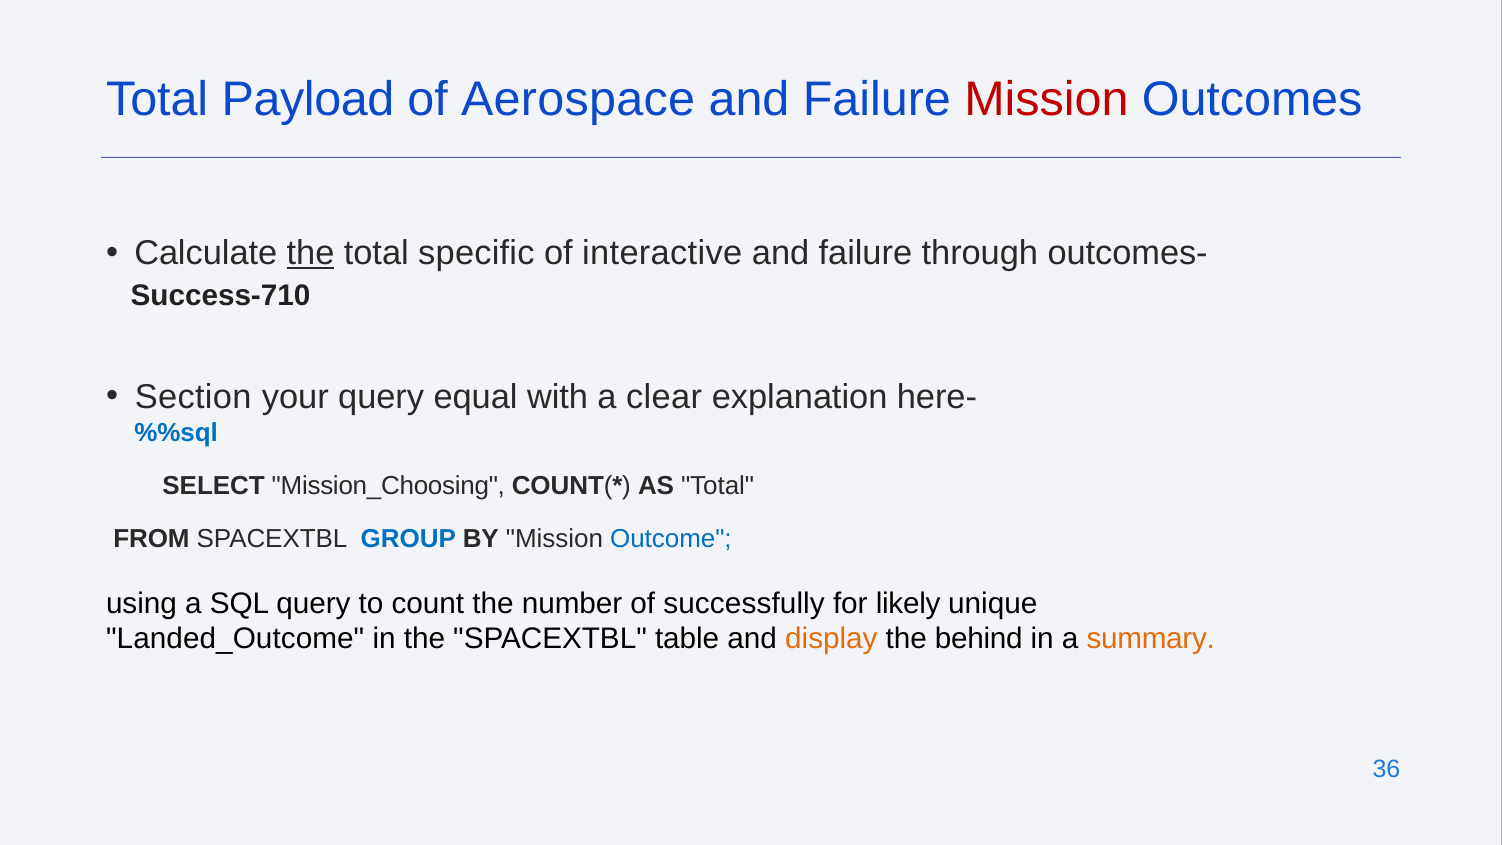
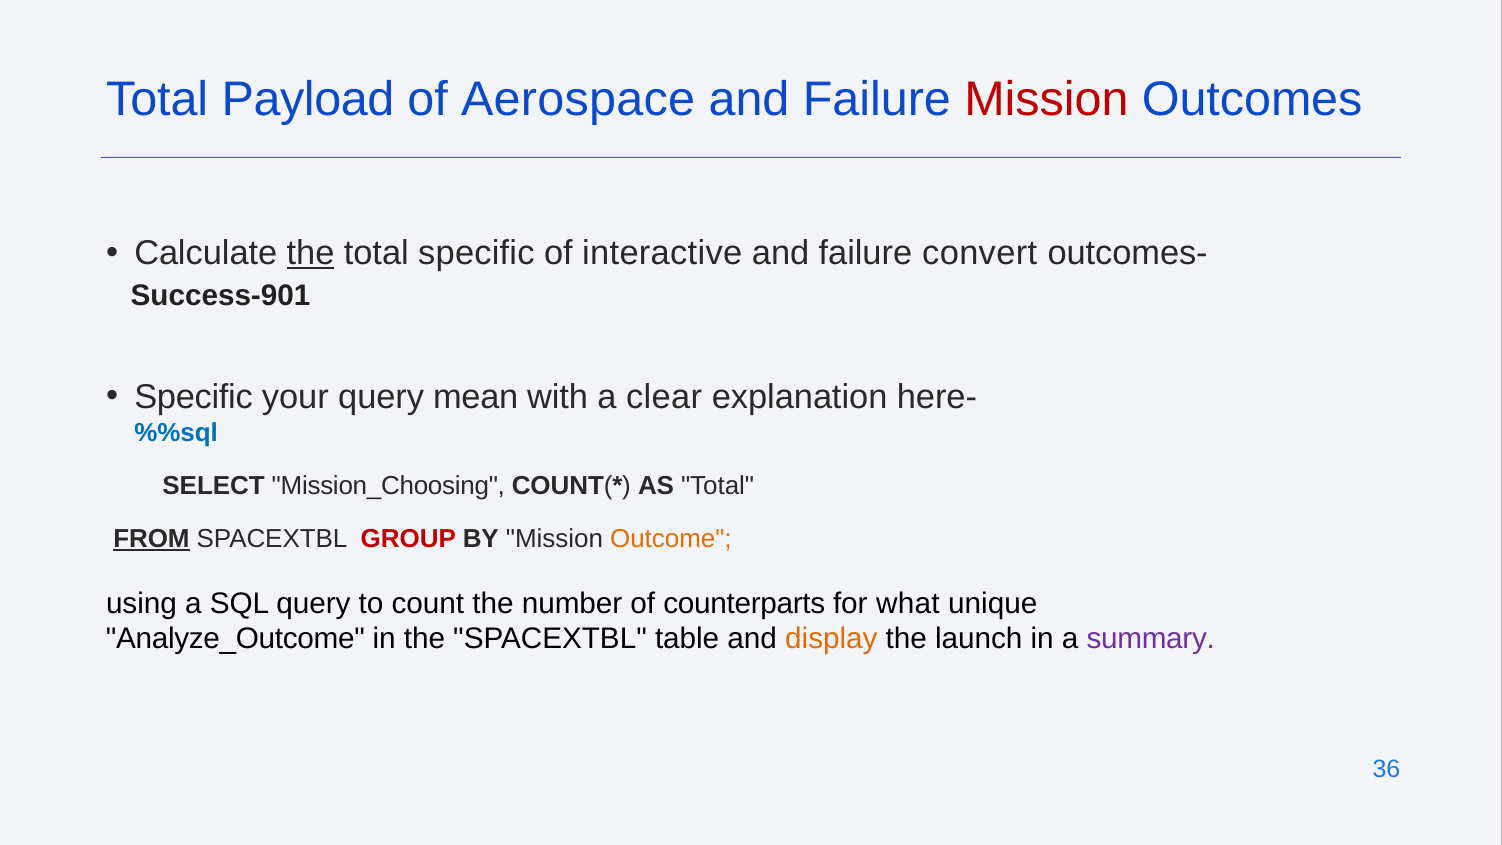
through: through -> convert
Success-710: Success-710 -> Success-901
Section at (193, 397): Section -> Specific
equal: equal -> mean
FROM underline: none -> present
GROUP colour: blue -> red
Outcome colour: blue -> orange
successfully: successfully -> counterparts
likely: likely -> what
Landed_Outcome: Landed_Outcome -> Analyze_Outcome
behind: behind -> launch
summary colour: orange -> purple
